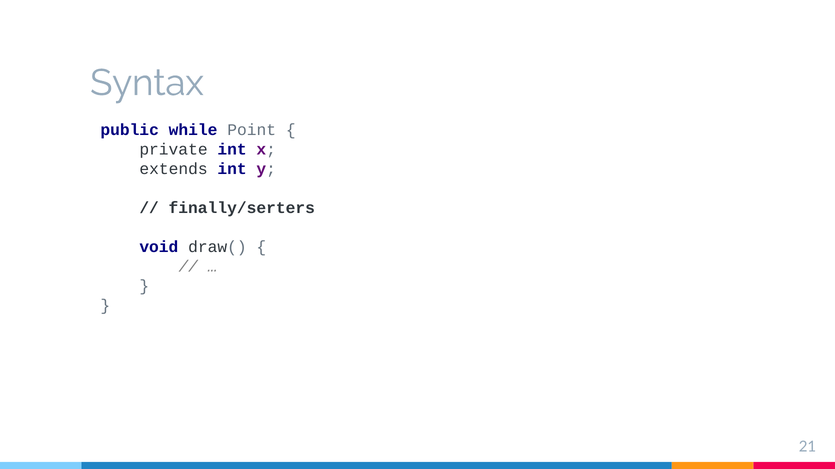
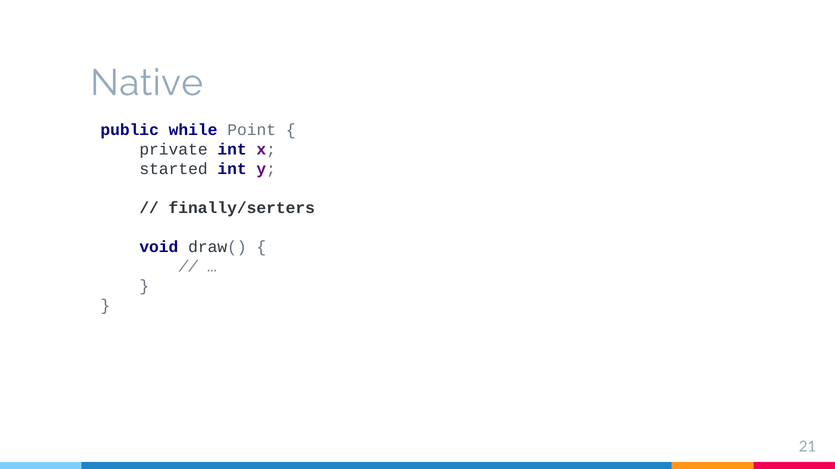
Syntax: Syntax -> Native
extends: extends -> started
